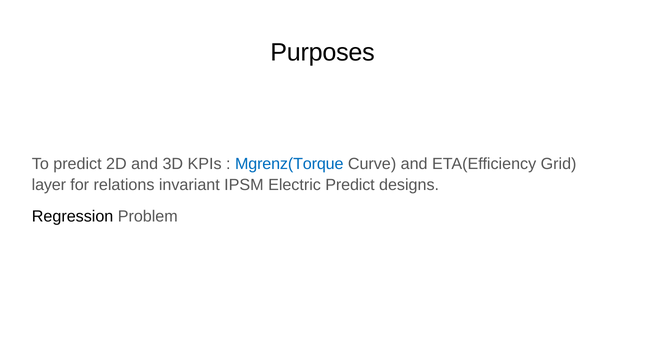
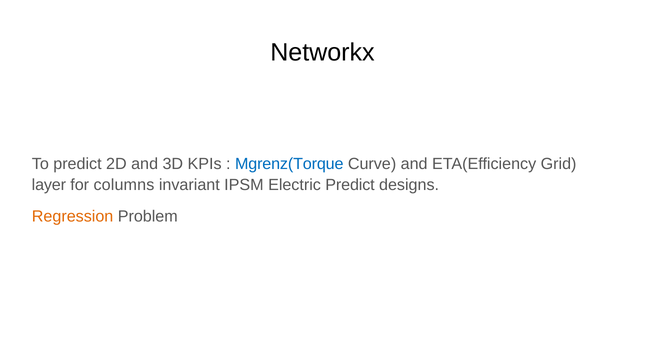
Purposes: Purposes -> Networkx
relations: relations -> columns
Regression colour: black -> orange
